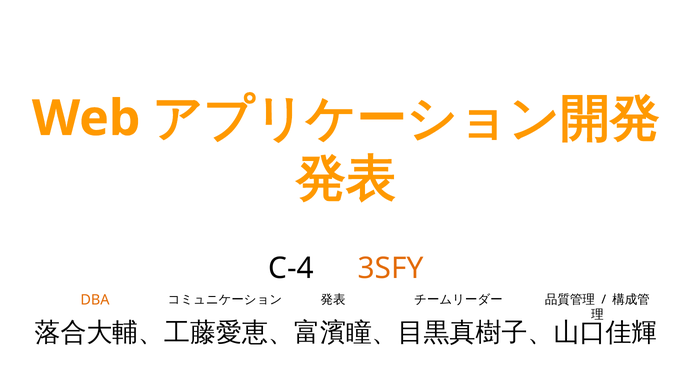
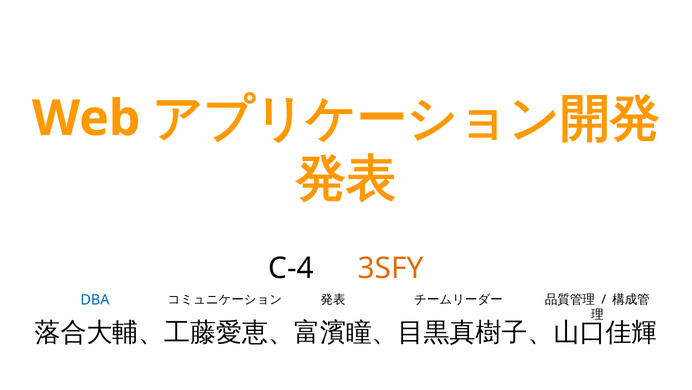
DBA colour: orange -> blue
